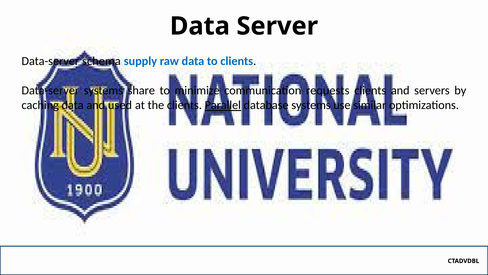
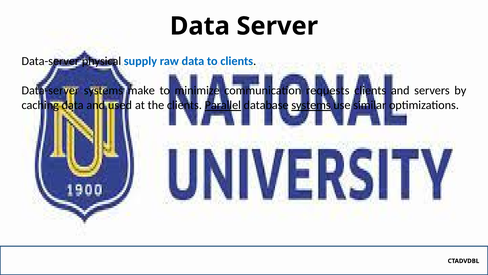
schema: schema -> physical
share: share -> make
systems at (311, 105) underline: none -> present
